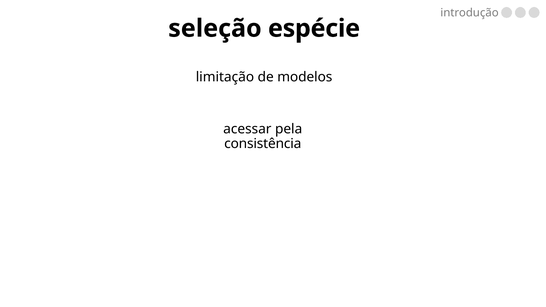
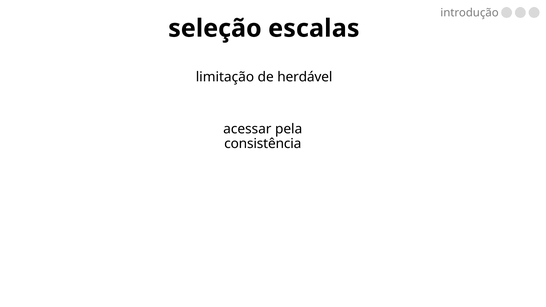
espécie: espécie -> escalas
modelos: modelos -> herdável
